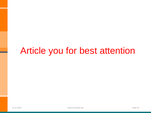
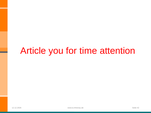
best: best -> time
